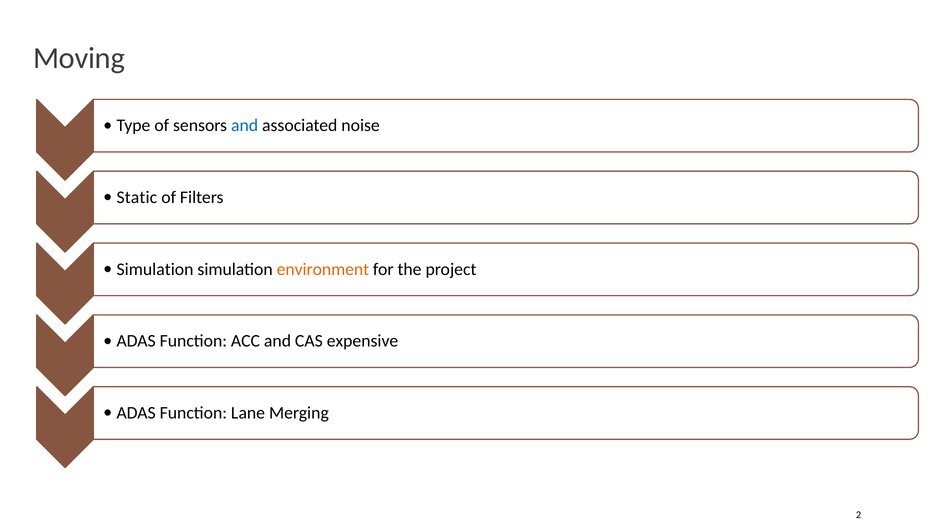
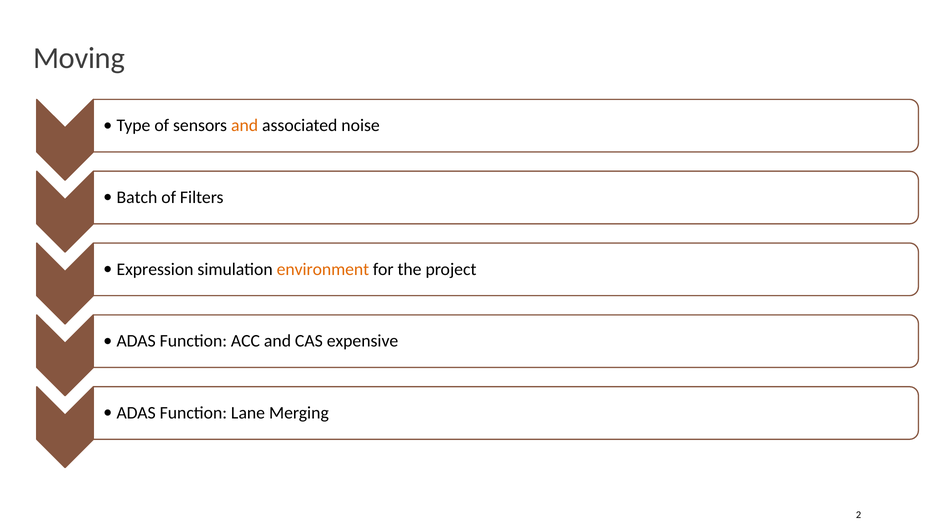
and at (245, 126) colour: blue -> orange
Static: Static -> Batch
Simulation at (155, 269): Simulation -> Expression
